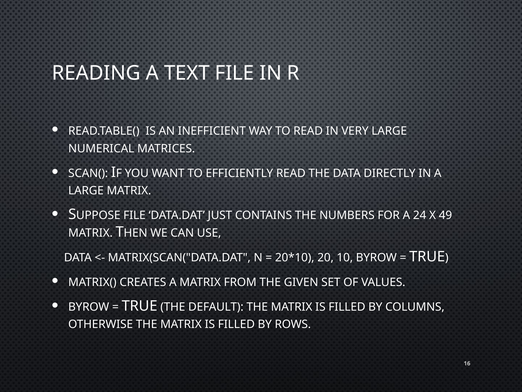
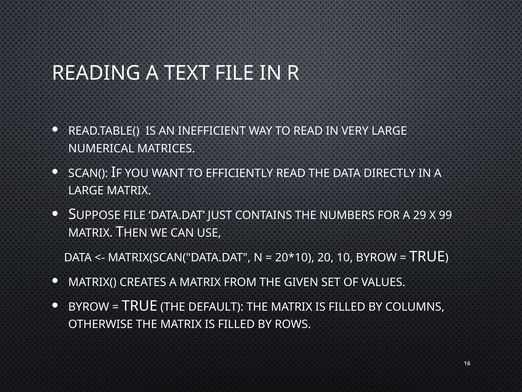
24: 24 -> 29
49: 49 -> 99
